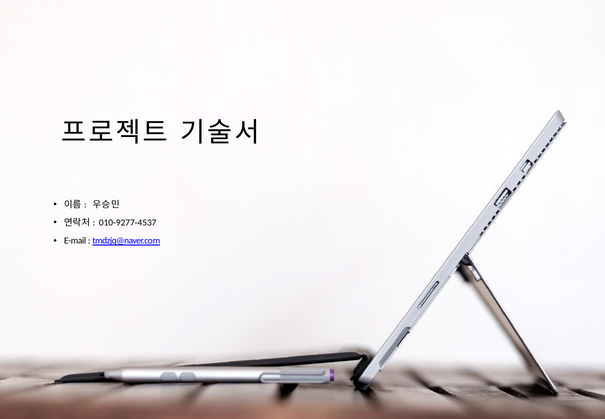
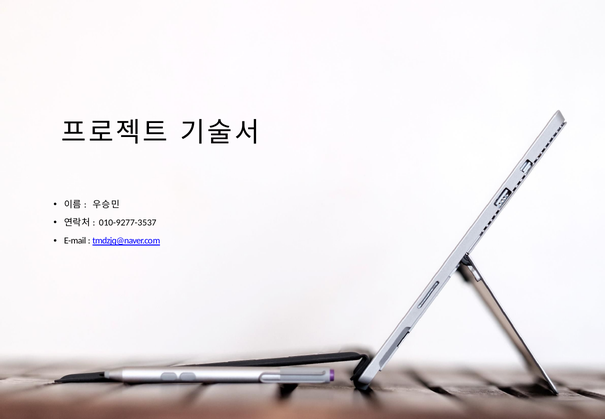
010-9277-4537: 010-9277-4537 -> 010-9277-3537
